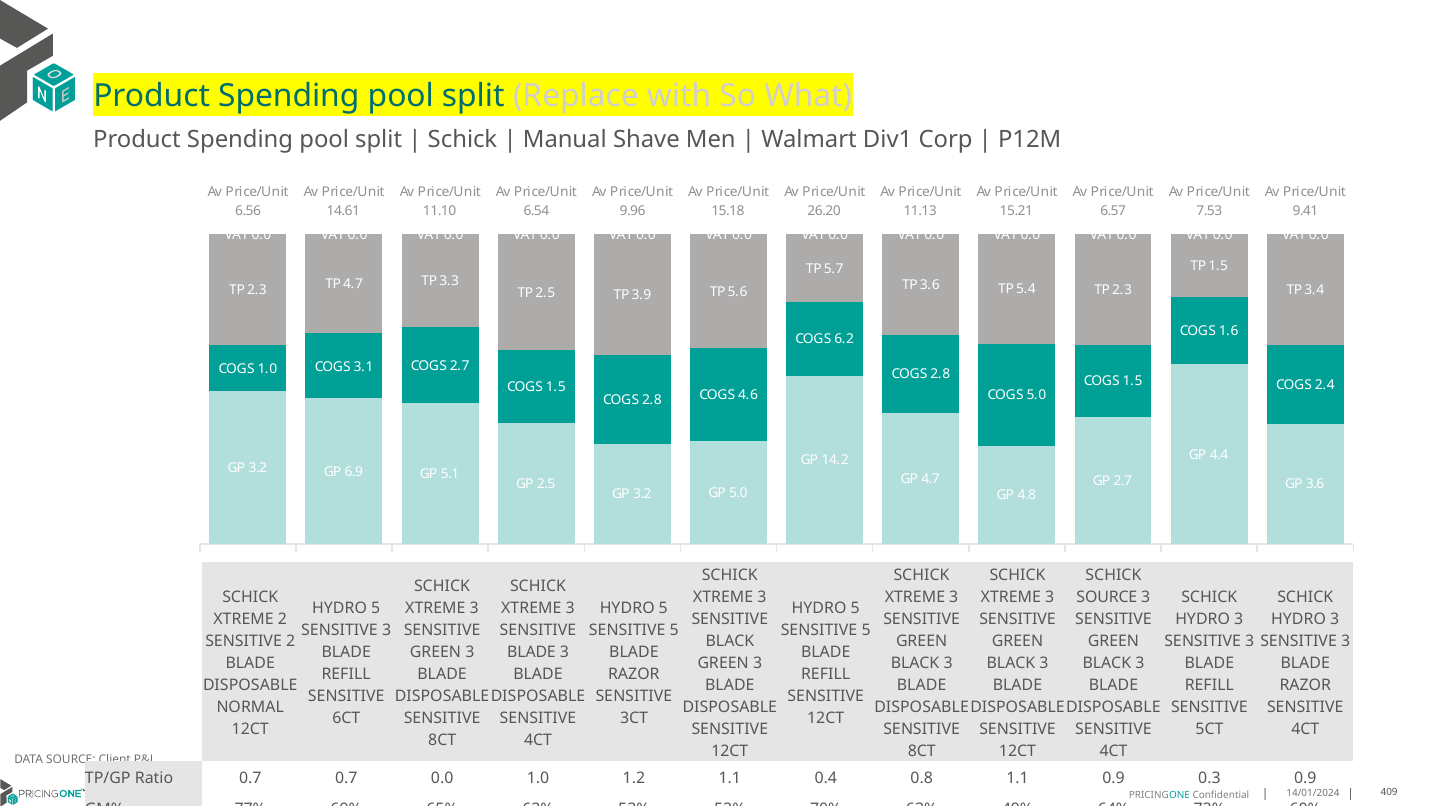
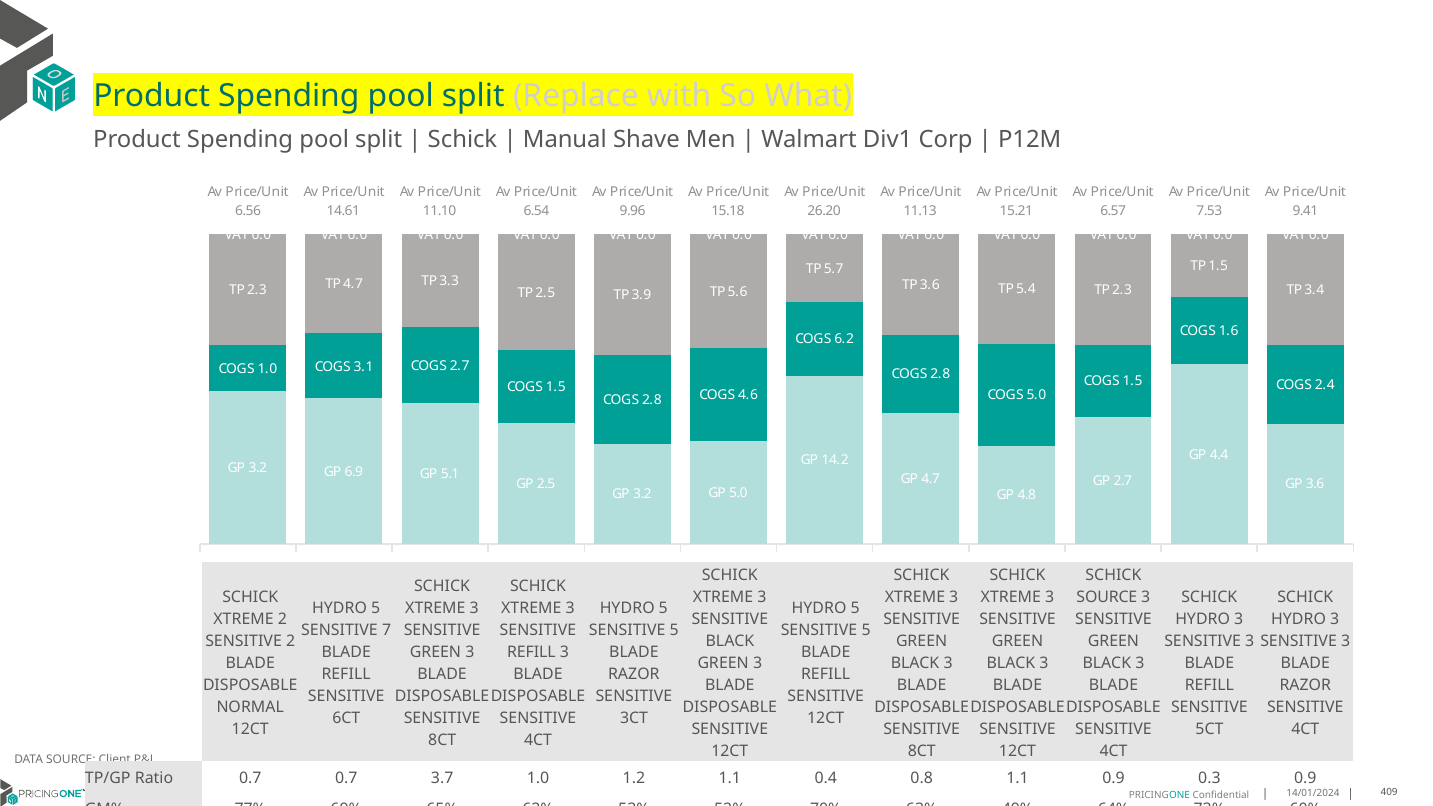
3 at (387, 630): 3 -> 7
BLADE at (531, 652): BLADE -> REFILL
0.7 0.0: 0.0 -> 3.7
